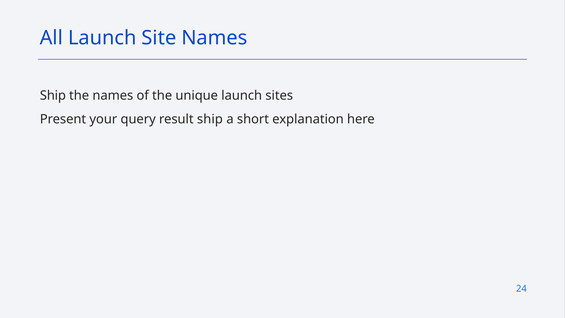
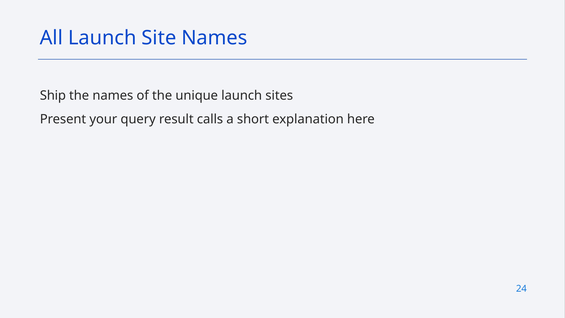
result ship: ship -> calls
